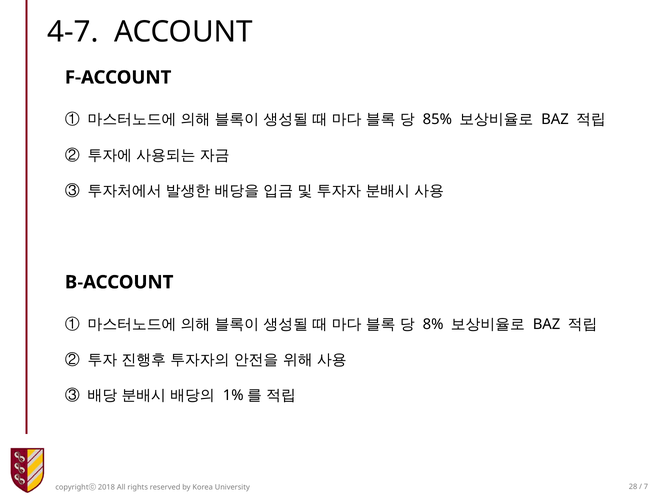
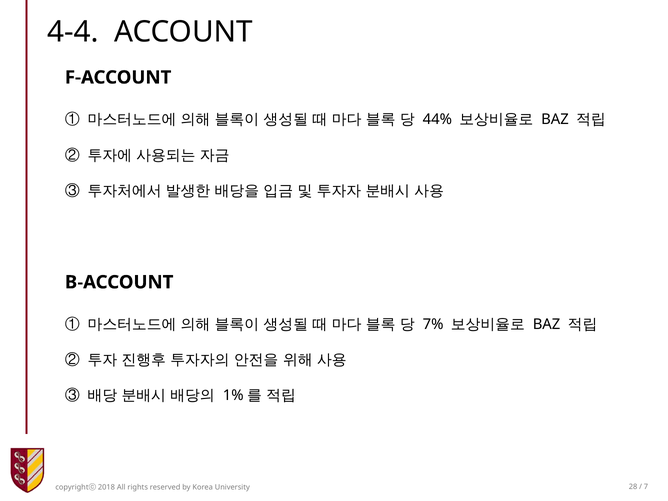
4-7: 4-7 -> 4-4
85%: 85% -> 44%
8%: 8% -> 7%
